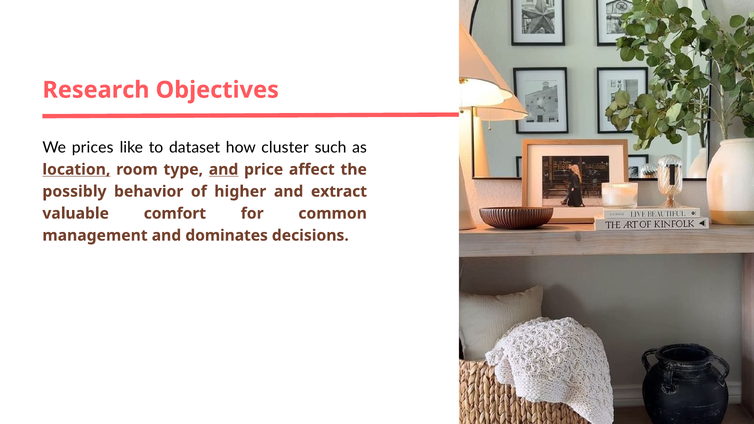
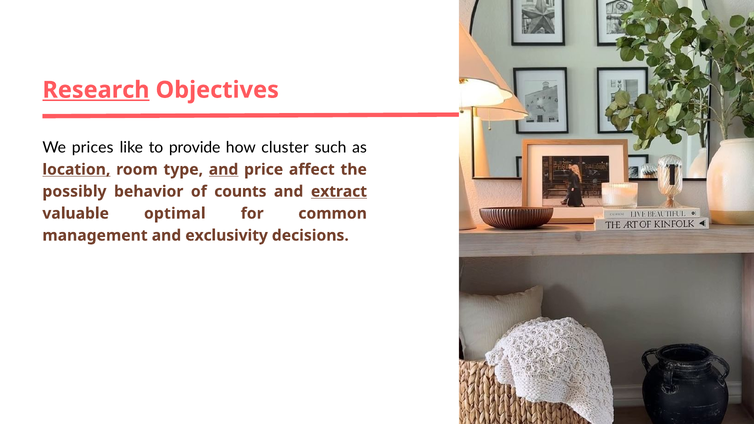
Research underline: none -> present
dataset: dataset -> provide
higher: higher -> counts
extract underline: none -> present
comfort: comfort -> optimal
dominates: dominates -> exclusivity
